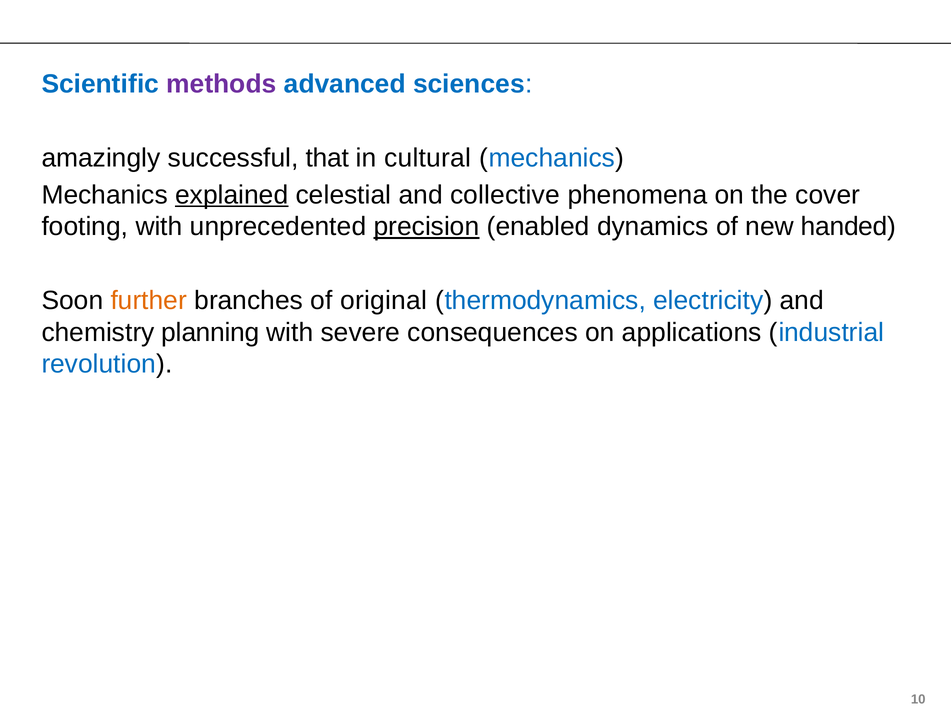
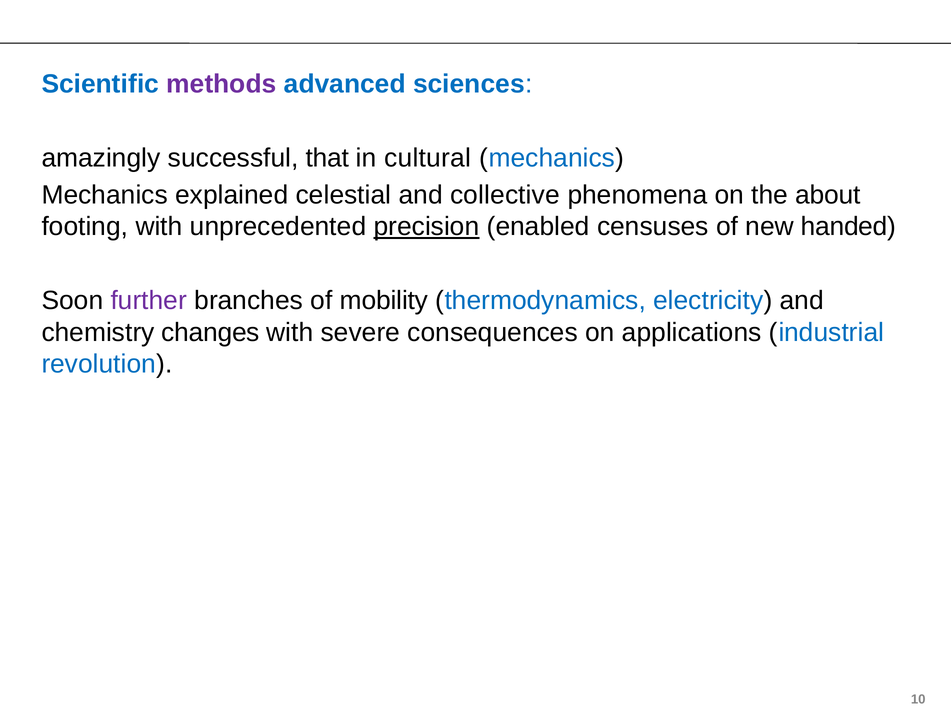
explained underline: present -> none
cover: cover -> about
dynamics: dynamics -> censuses
further colour: orange -> purple
original: original -> mobility
planning: planning -> changes
